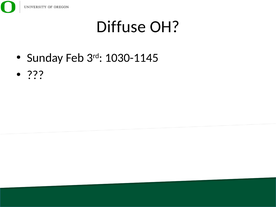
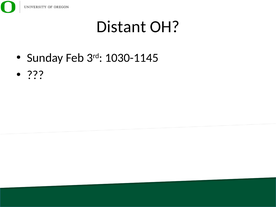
Diffuse: Diffuse -> Distant
